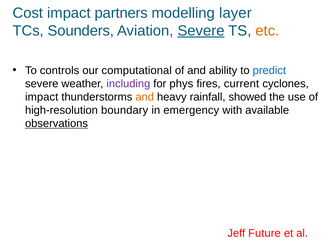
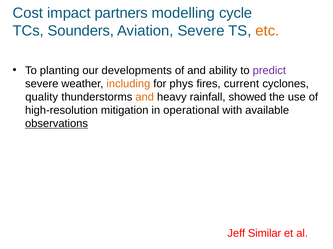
layer: layer -> cycle
Severe at (201, 31) underline: present -> none
controls: controls -> planting
computational: computational -> developments
predict colour: blue -> purple
including colour: purple -> orange
impact at (42, 97): impact -> quality
boundary: boundary -> mitigation
emergency: emergency -> operational
Future: Future -> Similar
